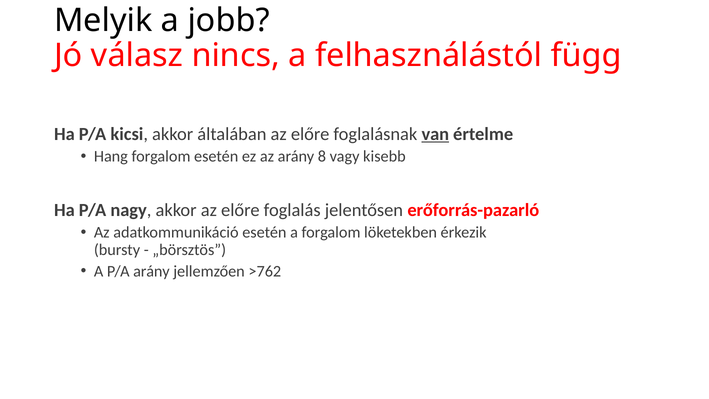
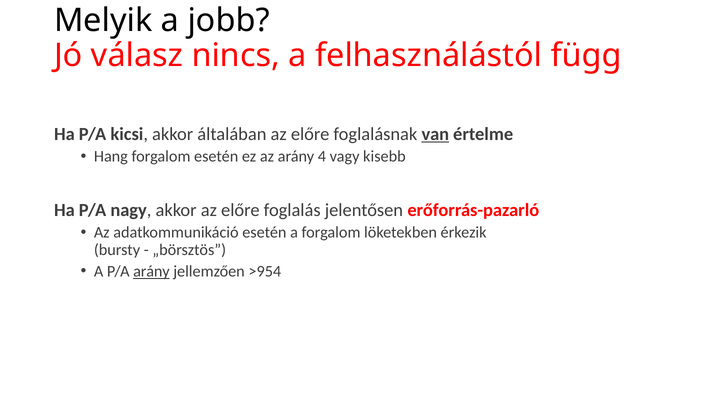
8: 8 -> 4
arány at (151, 271) underline: none -> present
>762: >762 -> >954
